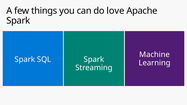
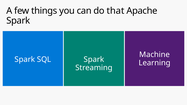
love: love -> that
